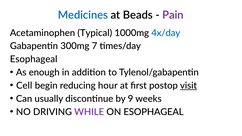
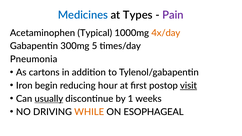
Beads: Beads -> Types
4x/day colour: blue -> orange
7: 7 -> 5
Esophageal at (34, 59): Esophageal -> Pneumonia
enough: enough -> cartons
Cell: Cell -> Iron
usually underline: none -> present
9: 9 -> 1
WHILE colour: purple -> orange
